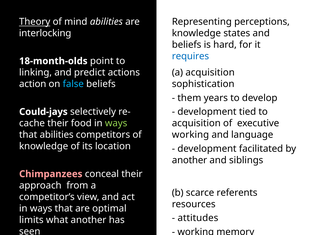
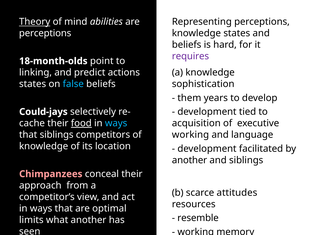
interlocking at (45, 33): interlocking -> perceptions
requires colour: blue -> purple
a acquisition: acquisition -> knowledge
action at (33, 84): action -> states
food underline: none -> present
ways at (116, 123) colour: light green -> light blue
that abilities: abilities -> siblings
referents: referents -> attitudes
attitudes: attitudes -> resemble
